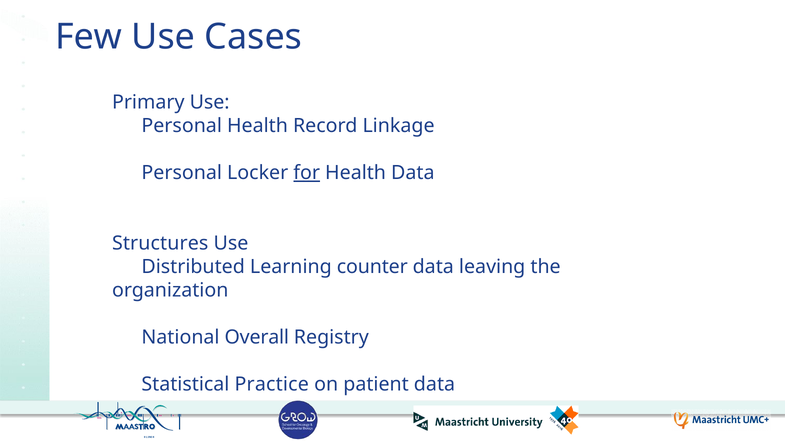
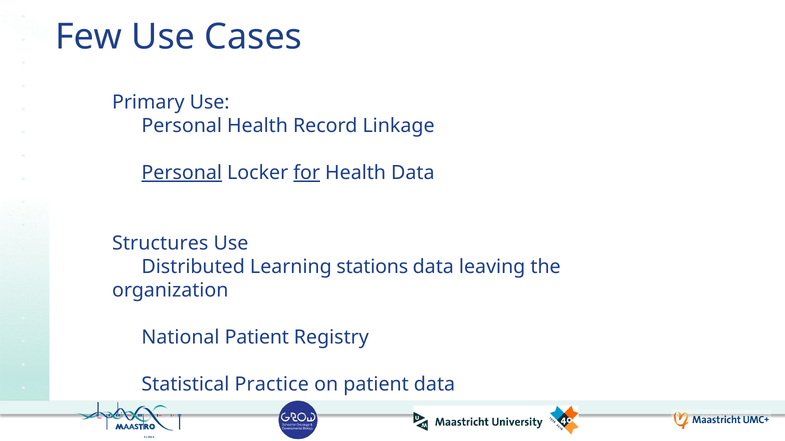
Personal at (182, 173) underline: none -> present
counter: counter -> stations
National Overall: Overall -> Patient
